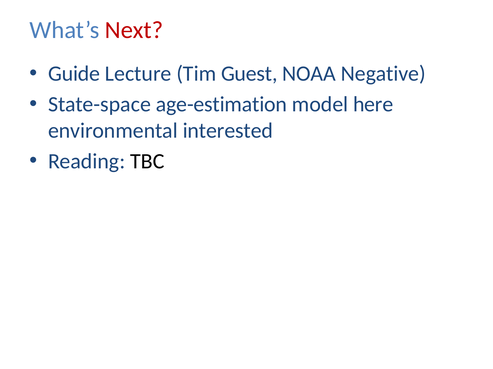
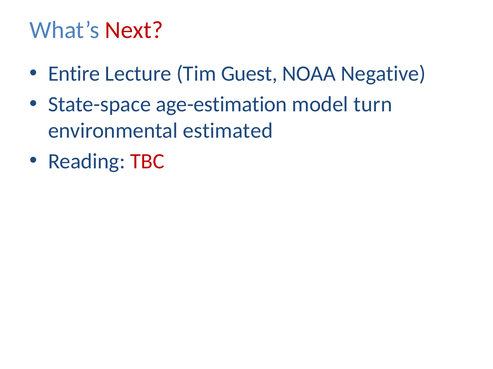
Guide: Guide -> Entire
here: here -> turn
interested: interested -> estimated
TBC colour: black -> red
